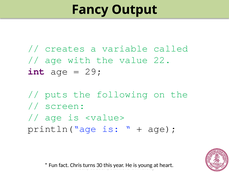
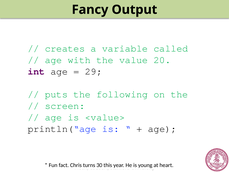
22: 22 -> 20
